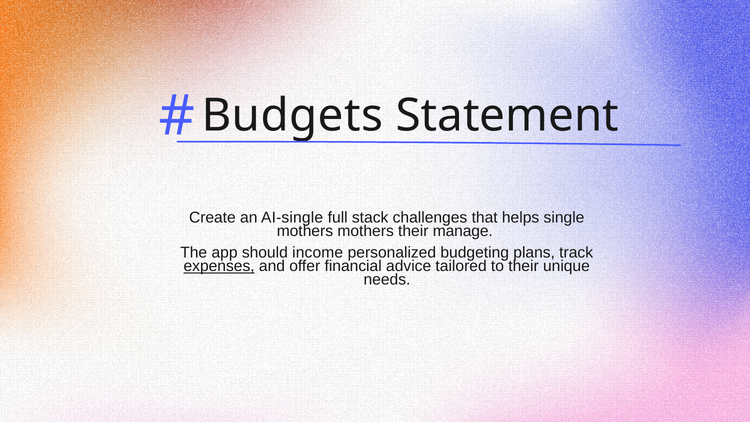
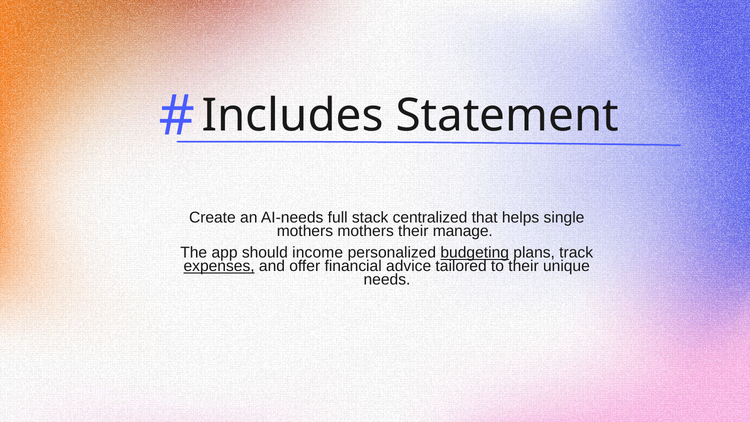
Budgets: Budgets -> Includes
AI-single: AI-single -> AI-needs
challenges: challenges -> centralized
budgeting underline: none -> present
